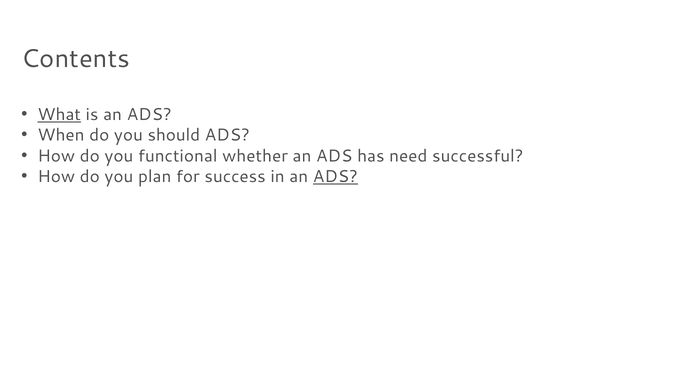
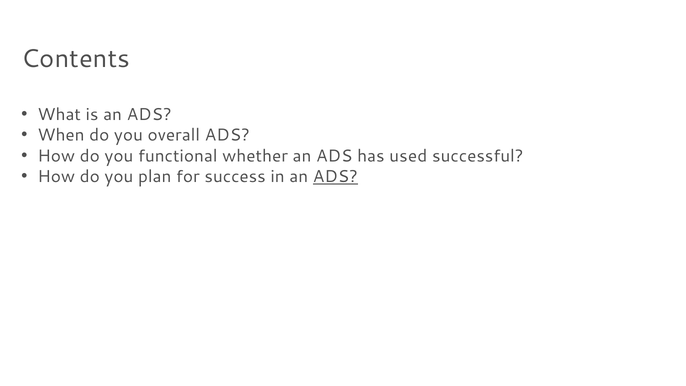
What underline: present -> none
should: should -> overall
need: need -> used
